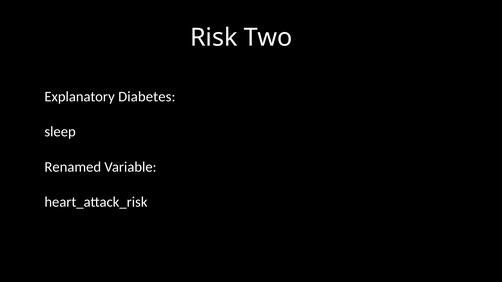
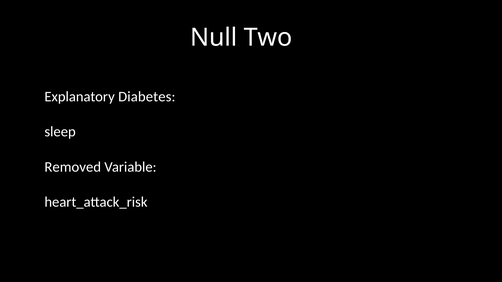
Risk: Risk -> Null
Renamed: Renamed -> Removed
